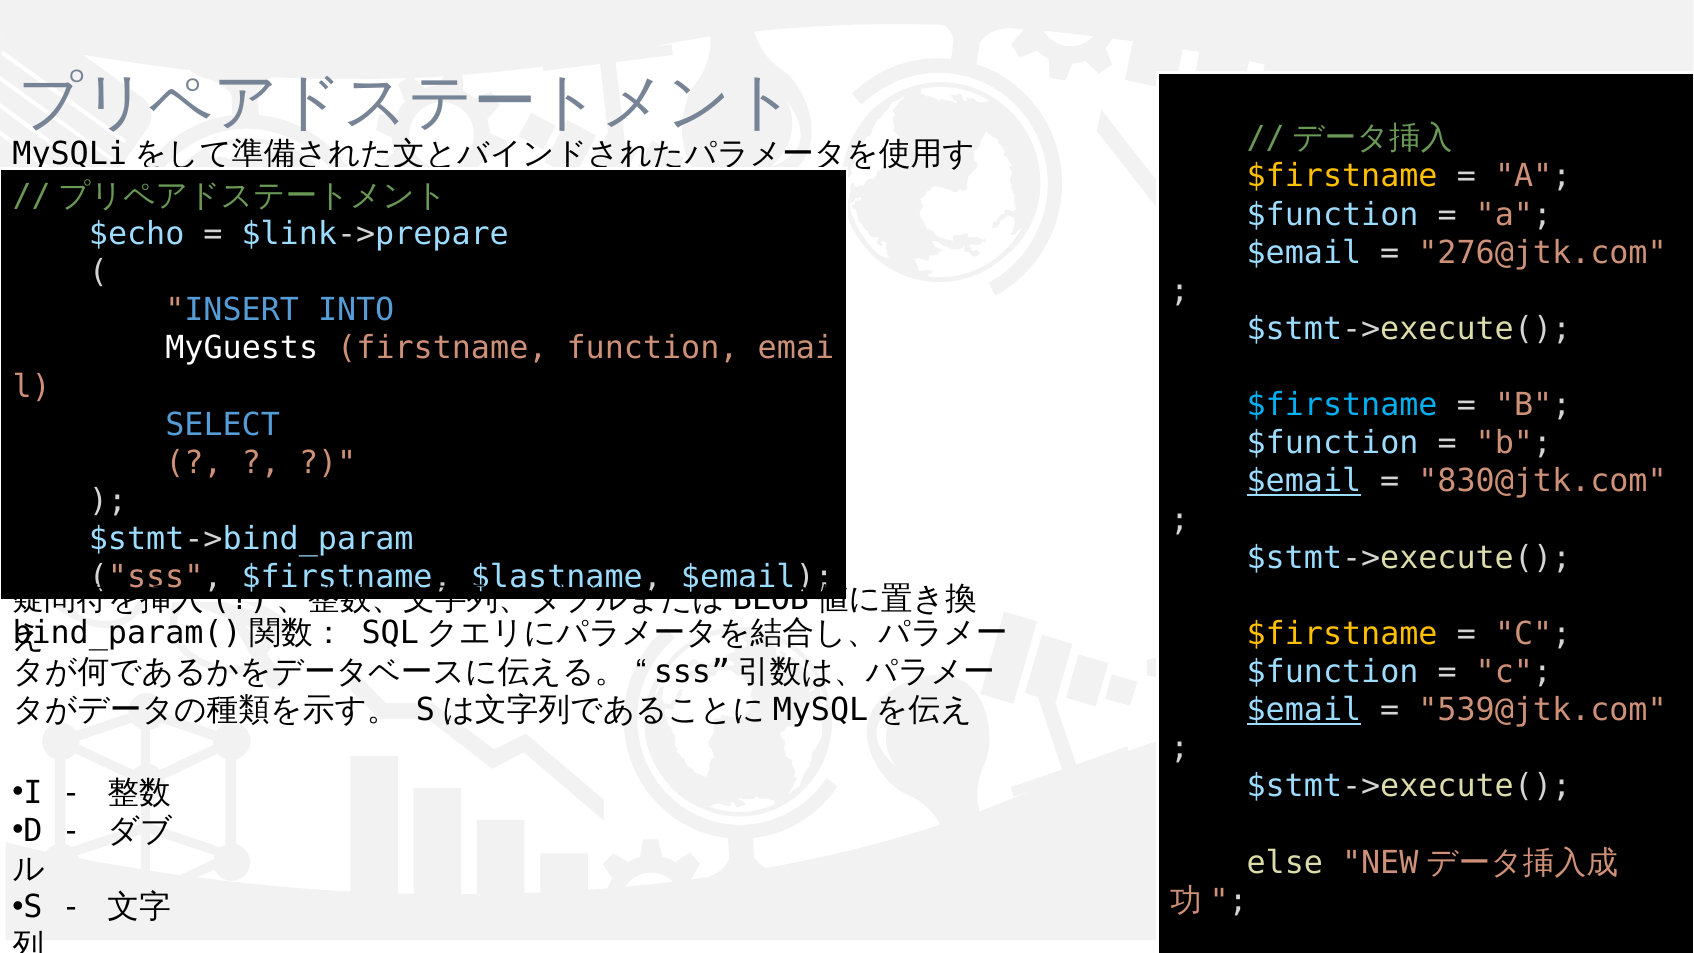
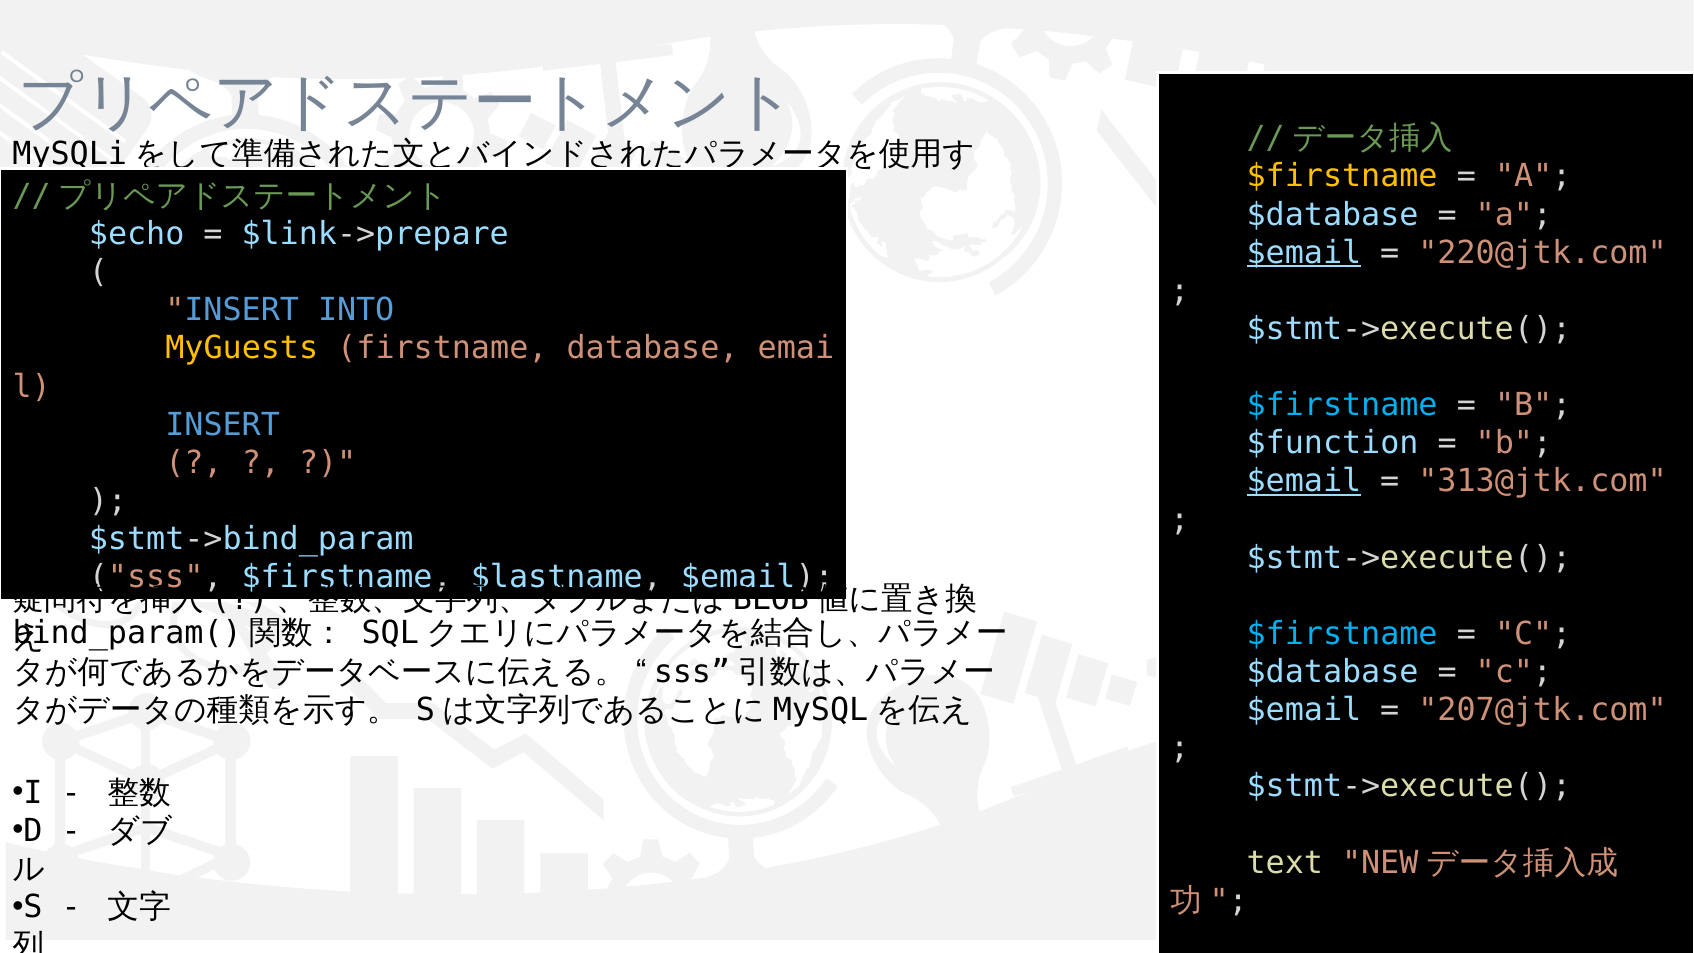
$function at (1333, 215): $function -> $database
$email at (1304, 253) underline: none -> present
276@jtk.com: 276@jtk.com -> 220@jtk.com
MyGuests colour: white -> yellow
function: function -> database
SELECT at (223, 425): SELECT -> INSERT
830@jtk.com: 830@jtk.com -> 313@jtk.com
$firstname at (1342, 634) colour: yellow -> light blue
$function at (1333, 672): $function -> $database
$email at (1304, 710) underline: present -> none
539@jtk.com: 539@jtk.com -> 207@jtk.com
else: else -> text
